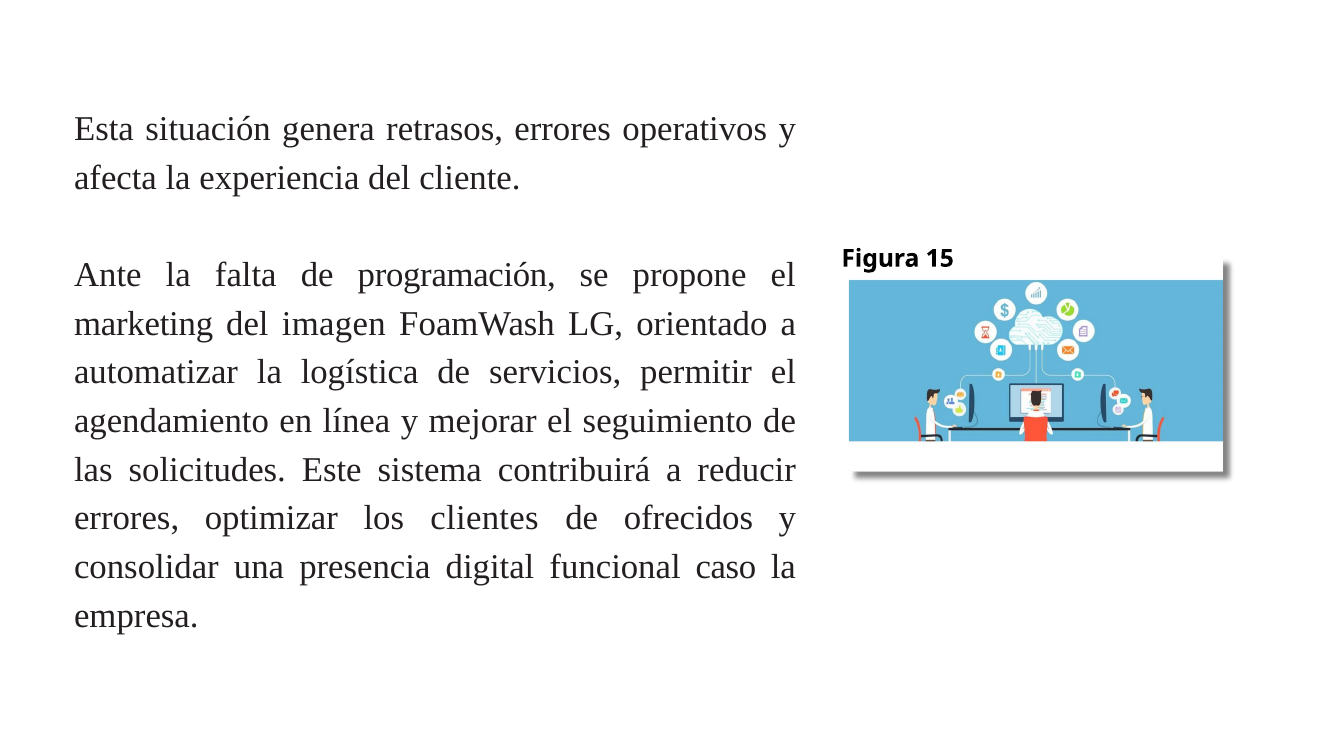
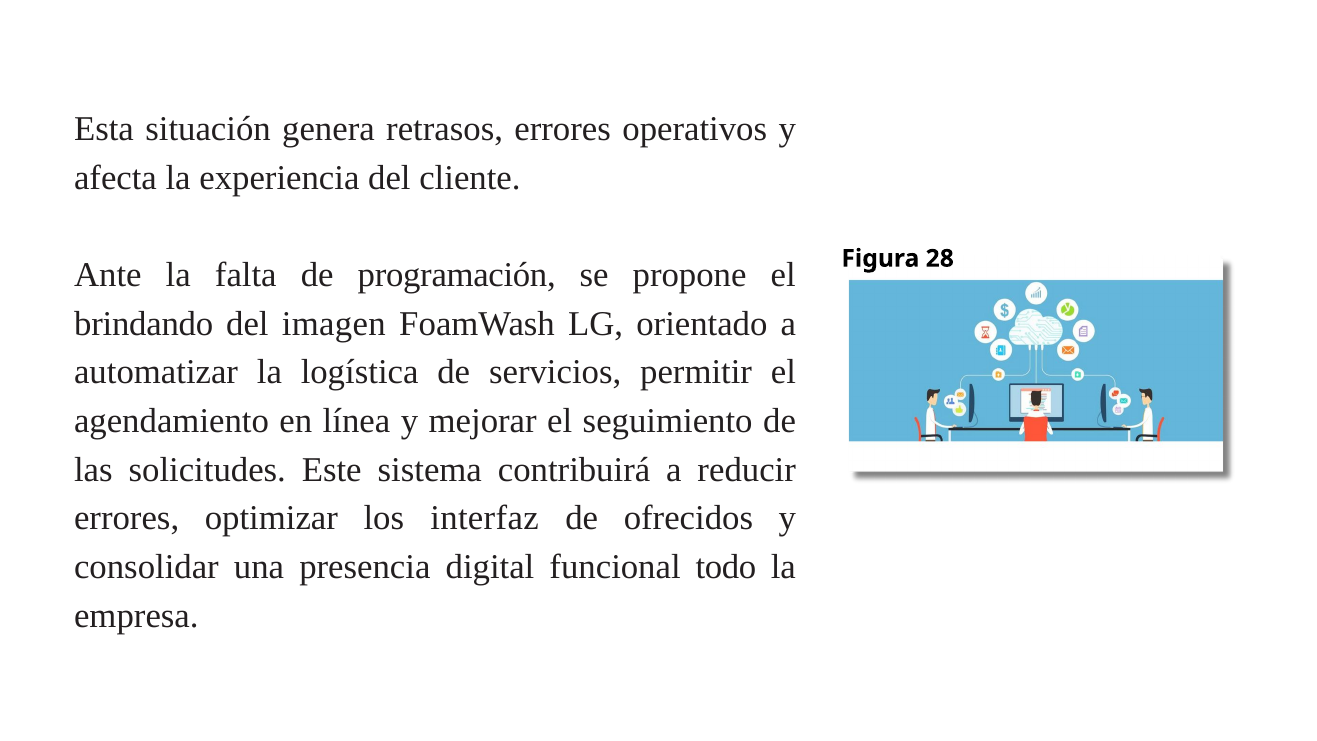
15: 15 -> 28
marketing: marketing -> brindando
clientes: clientes -> interfaz
caso: caso -> todo
